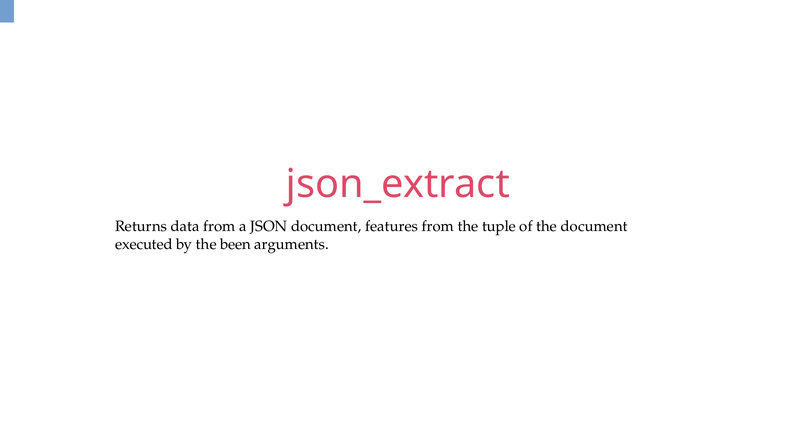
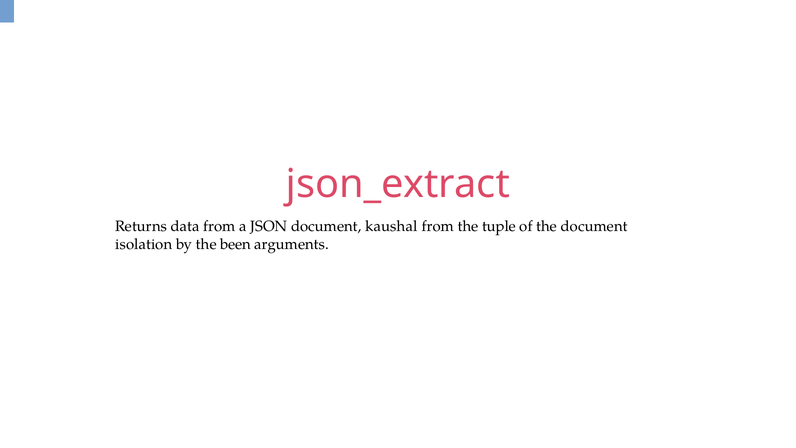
features: features -> kaushal
executed: executed -> isolation
